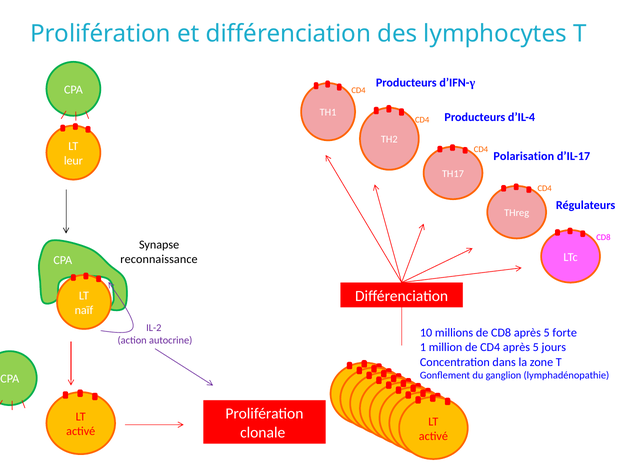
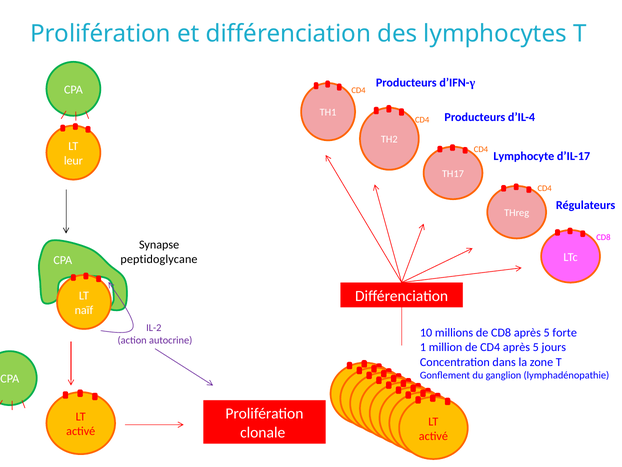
Polarisation: Polarisation -> Lymphocyte
reconnaissance: reconnaissance -> peptidoglycane
